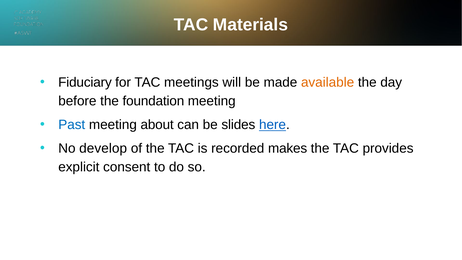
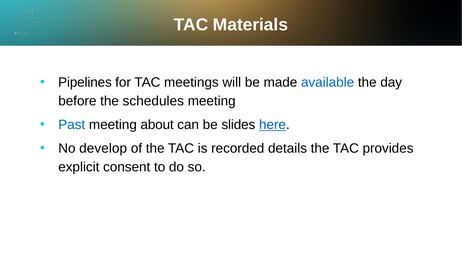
Fiduciary: Fiduciary -> Pipelines
available colour: orange -> blue
foundation: foundation -> schedules
makes: makes -> details
